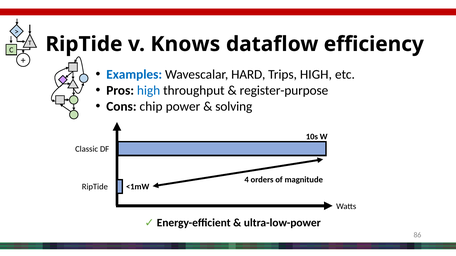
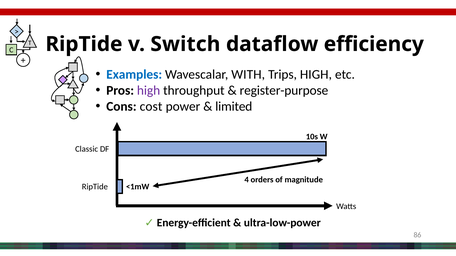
Knows: Knows -> Switch
HARD: HARD -> WITH
high at (149, 91) colour: blue -> purple
chip: chip -> cost
solving: solving -> limited
